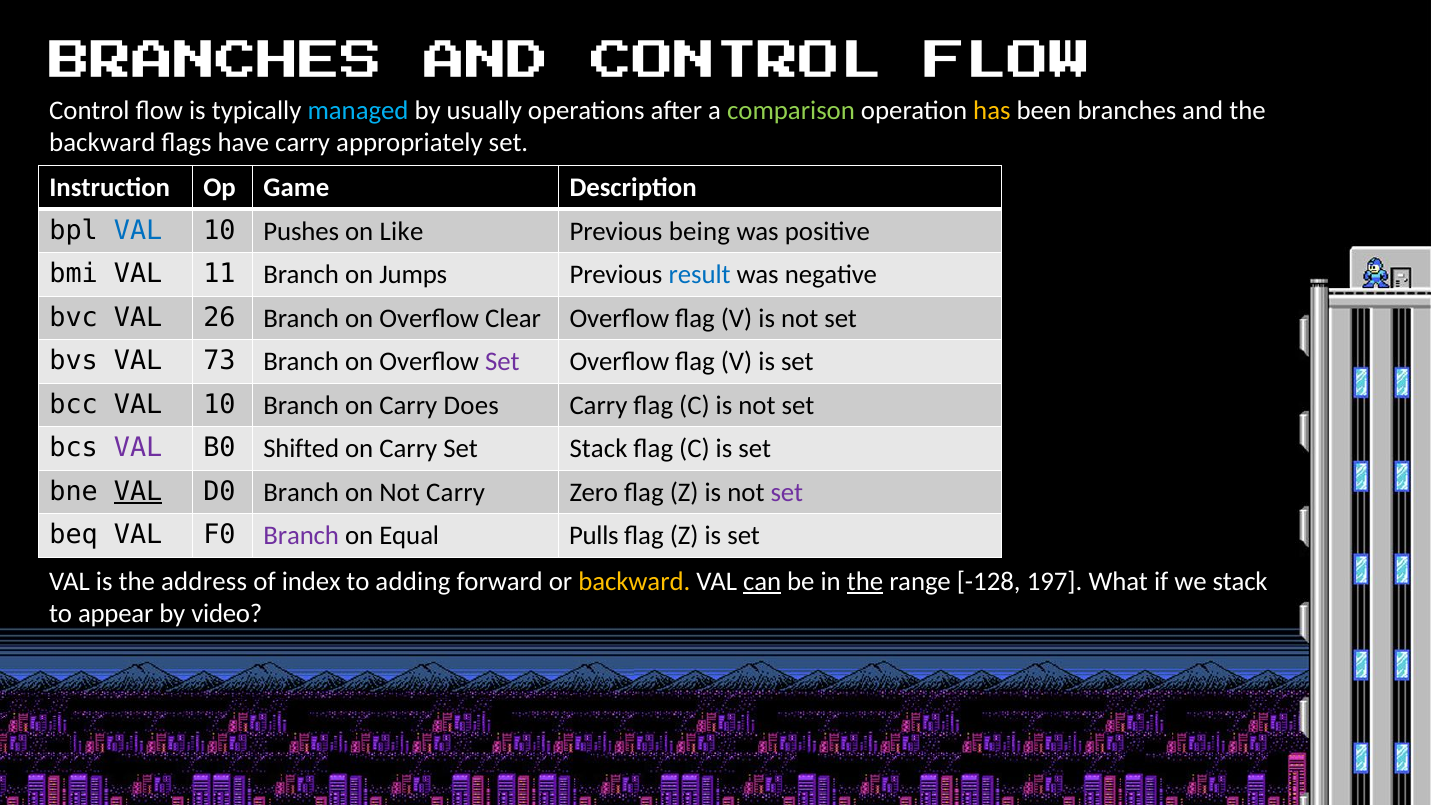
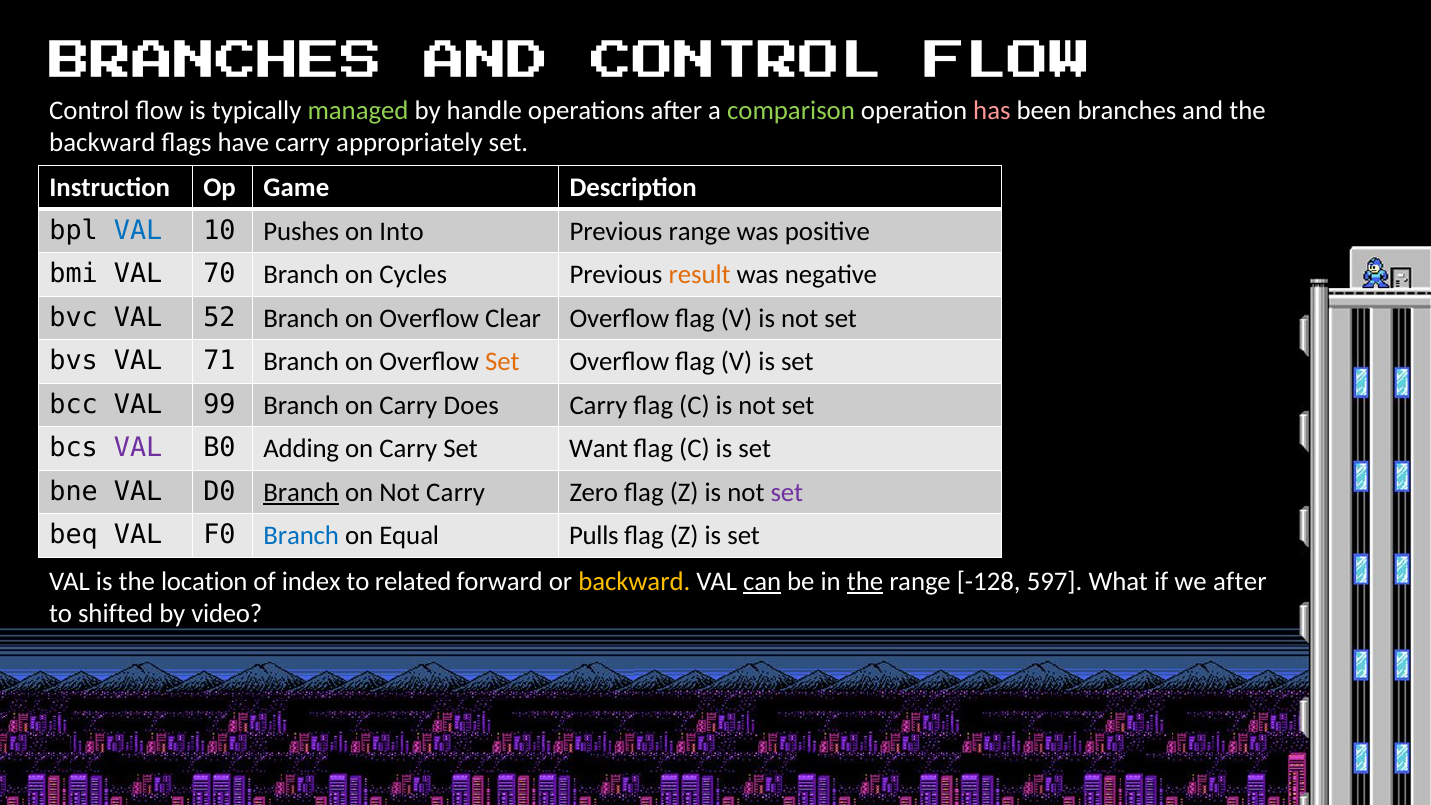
managed colour: light blue -> light green
usually: usually -> handle
has colour: yellow -> pink
Like: Like -> Into
Previous being: being -> range
11: 11 -> 70
Jumps: Jumps -> Cycles
result colour: blue -> orange
26: 26 -> 52
73: 73 -> 71
Set at (502, 362) colour: purple -> orange
bcc VAL 10: 10 -> 99
Shifted: Shifted -> Adding
Set Stack: Stack -> Want
VAL at (138, 492) underline: present -> none
Branch at (301, 492) underline: none -> present
Branch at (301, 536) colour: purple -> blue
address: address -> location
adding: adding -> related
197: 197 -> 597
we stack: stack -> after
appear: appear -> shifted
